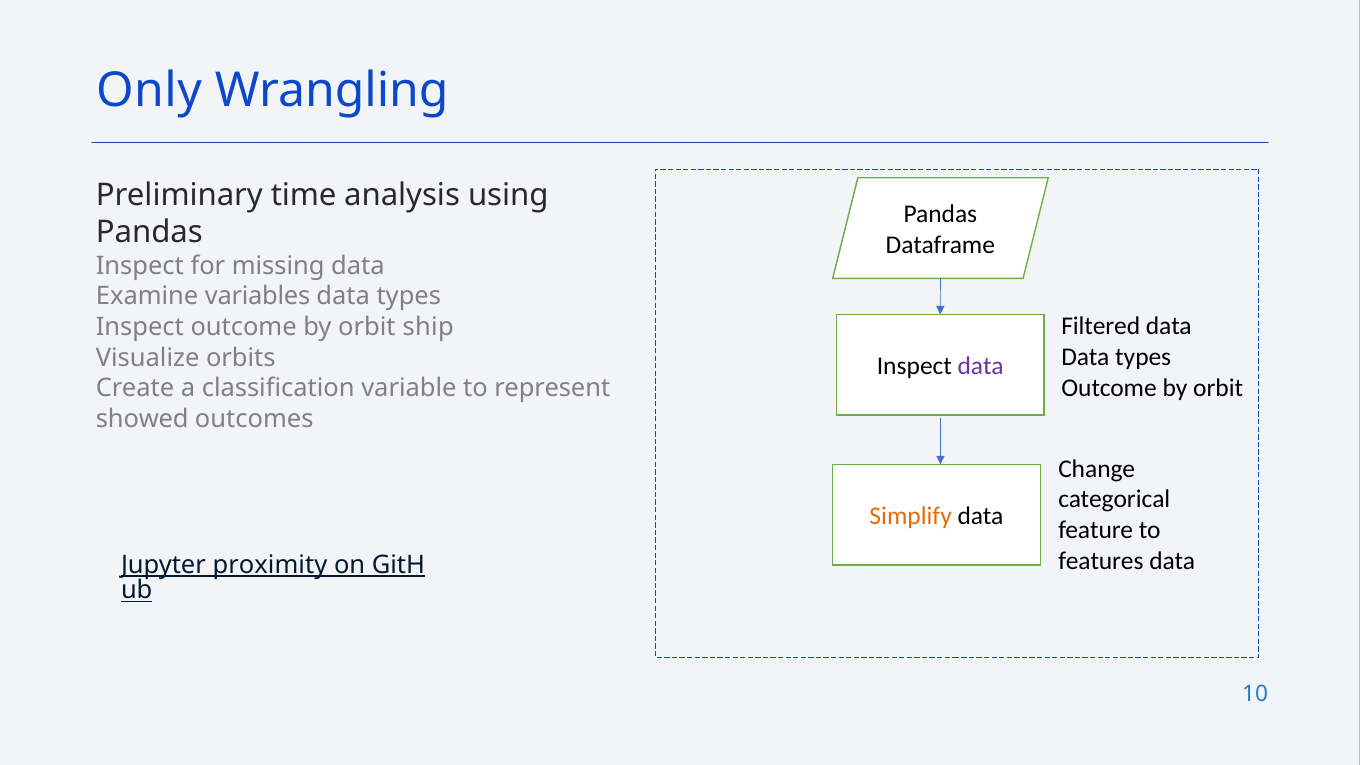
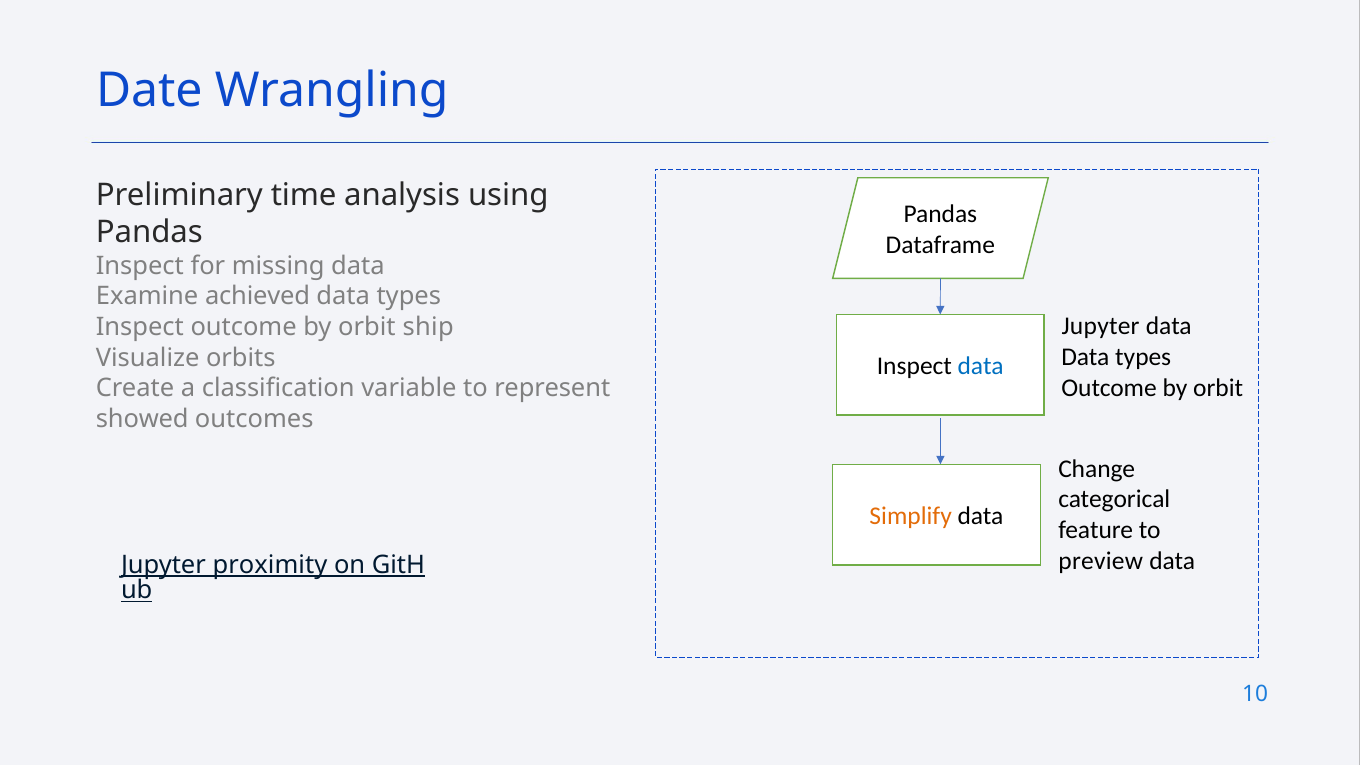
Only: Only -> Date
variables: variables -> achieved
Filtered at (1101, 327): Filtered -> Jupyter
data at (981, 366) colour: purple -> blue
features: features -> preview
